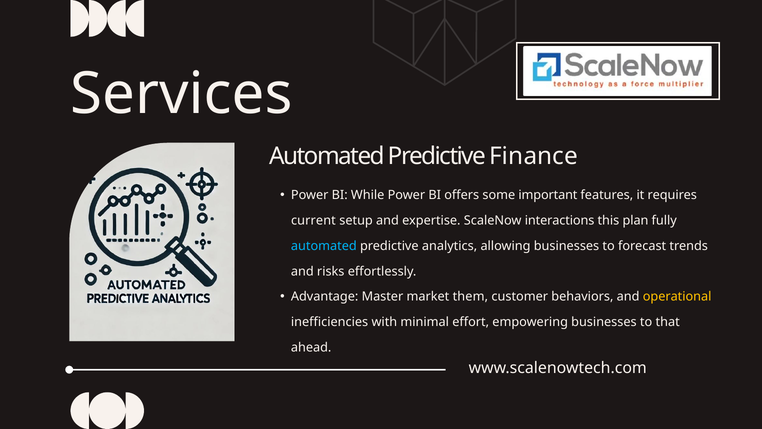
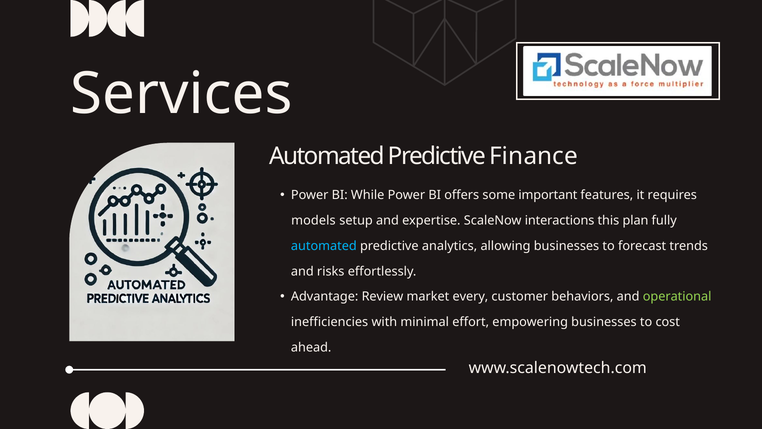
current: current -> models
Master: Master -> Review
them: them -> every
operational colour: yellow -> light green
that: that -> cost
